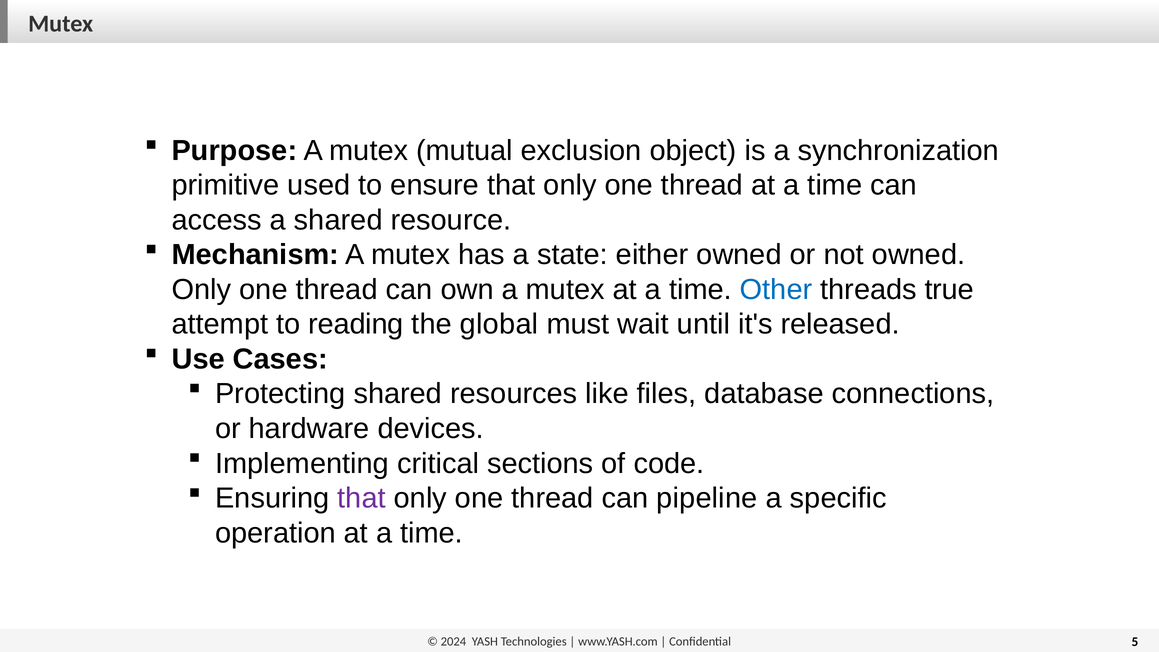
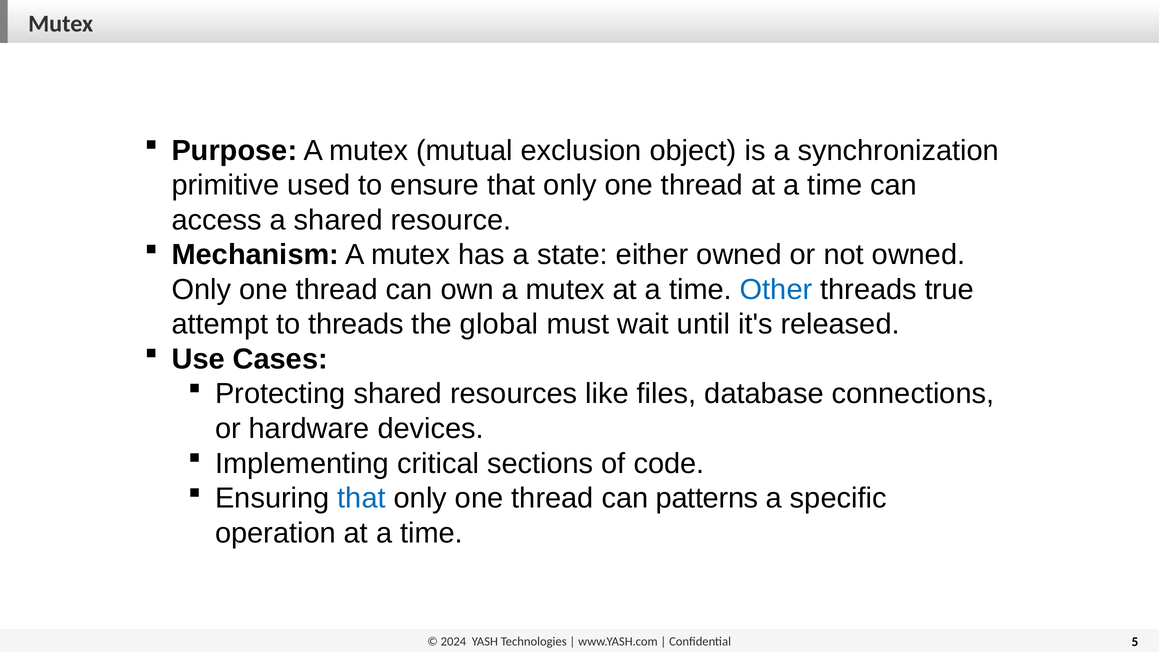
to reading: reading -> threads
that at (362, 498) colour: purple -> blue
pipeline: pipeline -> patterns
